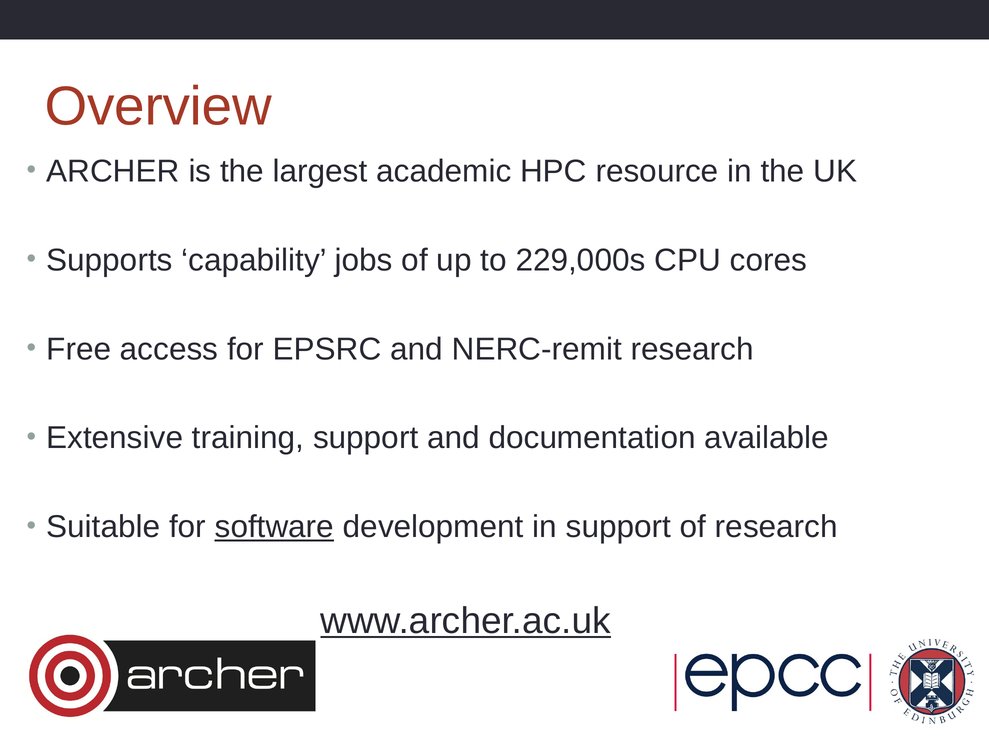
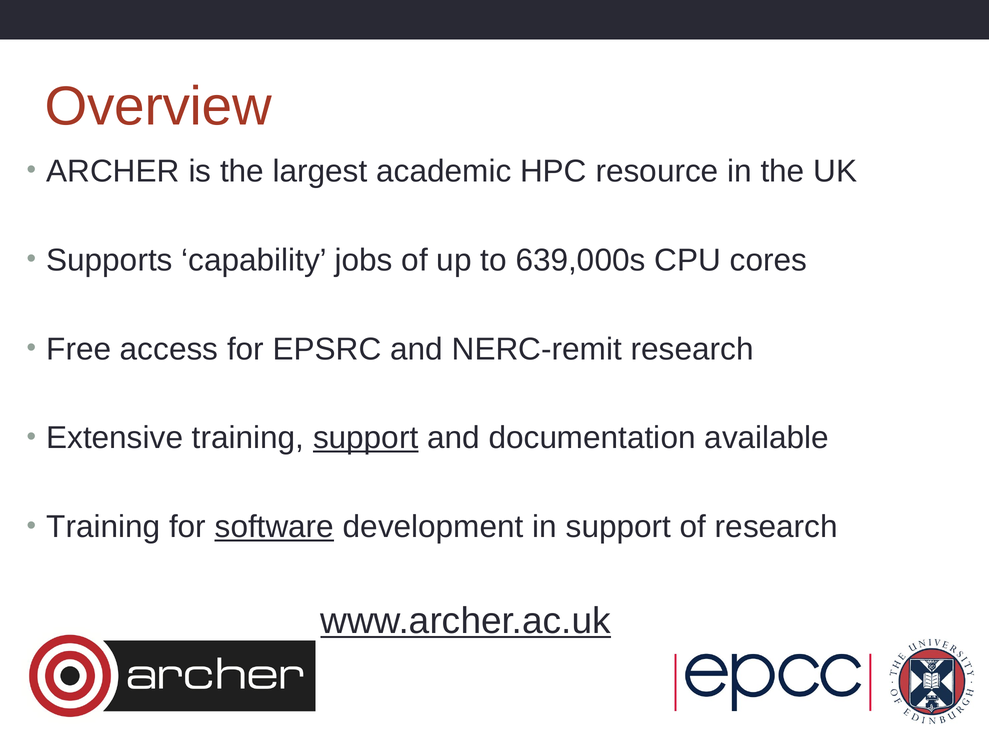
229,000s: 229,000s -> 639,000s
support at (366, 438) underline: none -> present
Suitable at (103, 527): Suitable -> Training
